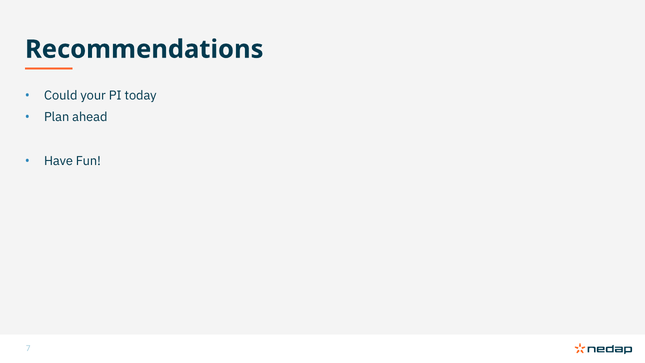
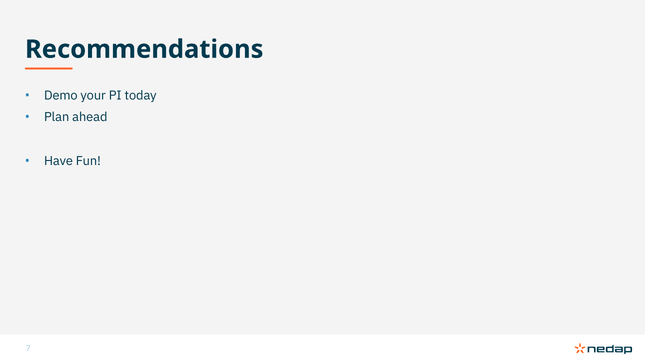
Could: Could -> Demo
